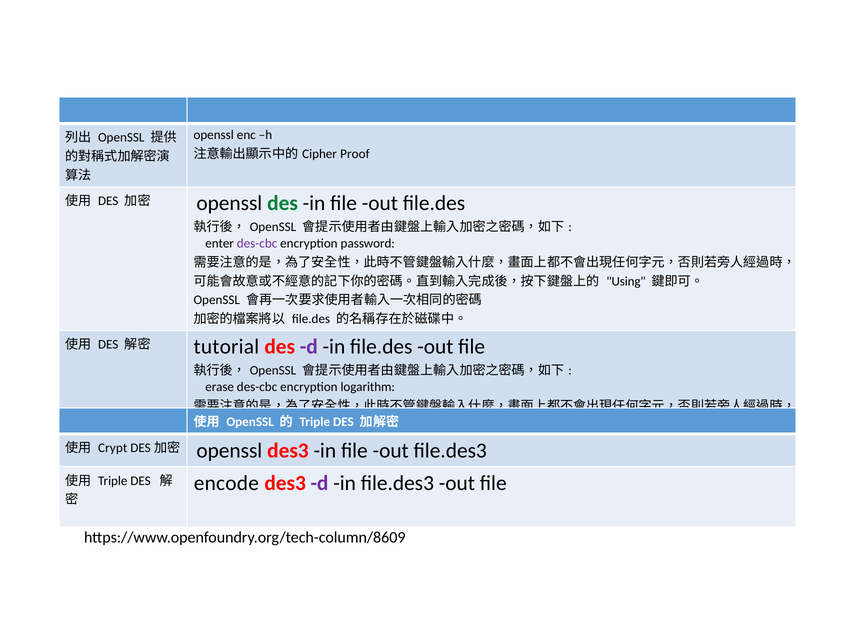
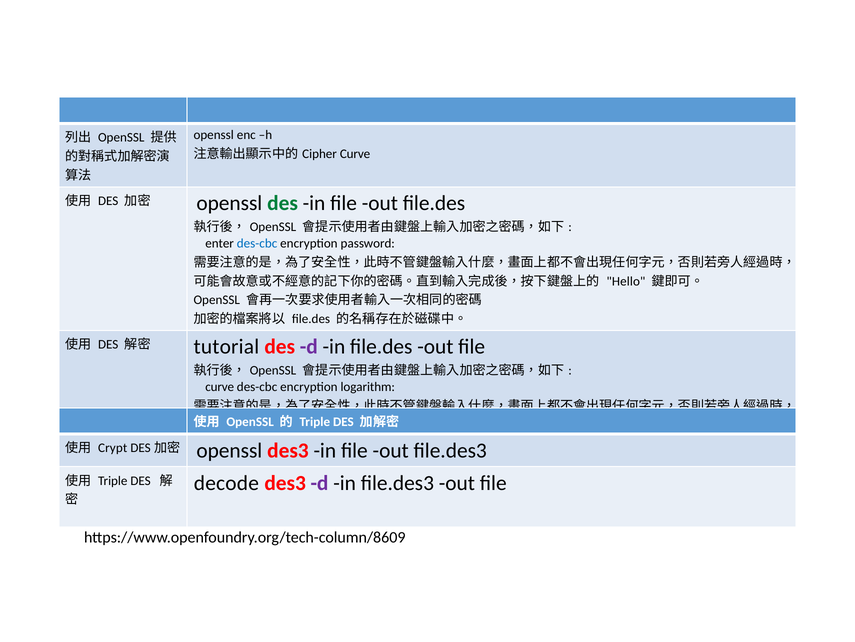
Proof at (355, 154): Proof -> Curve
des-cbc at (257, 243) colour: purple -> blue
Using: Using -> Hello
erase at (220, 386): erase -> curve
encode: encode -> decode
